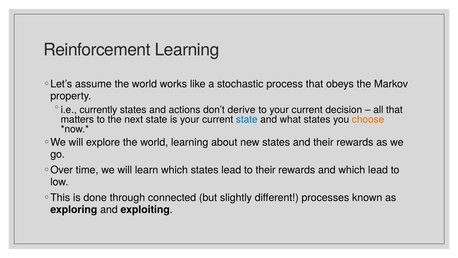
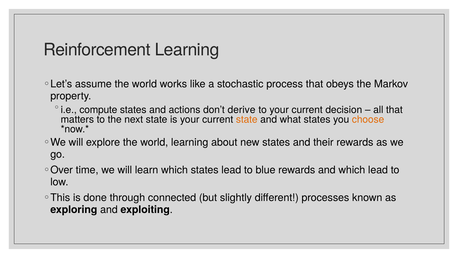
currently: currently -> compute
state at (247, 119) colour: blue -> orange
to their: their -> blue
